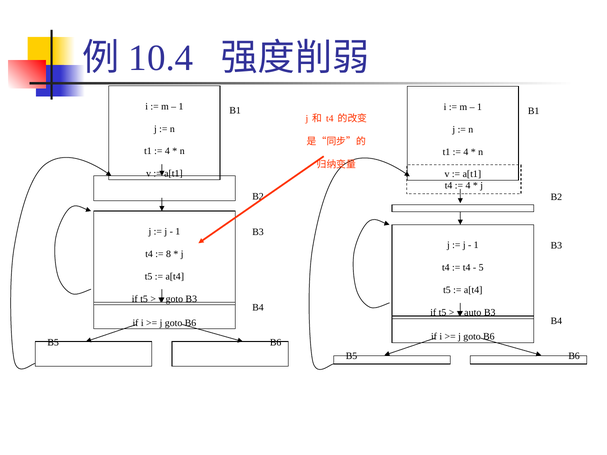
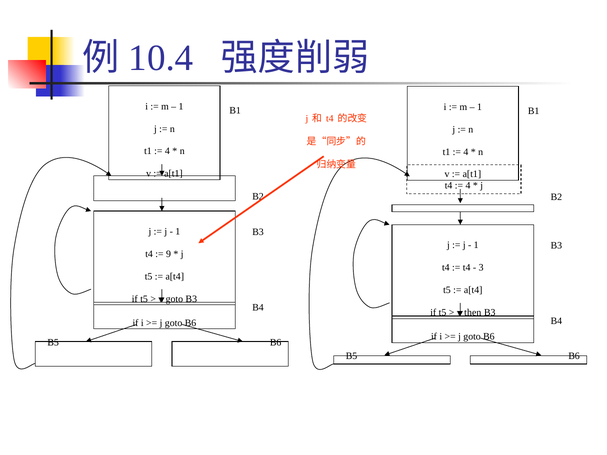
8: 8 -> 9
5: 5 -> 3
auto: auto -> then
